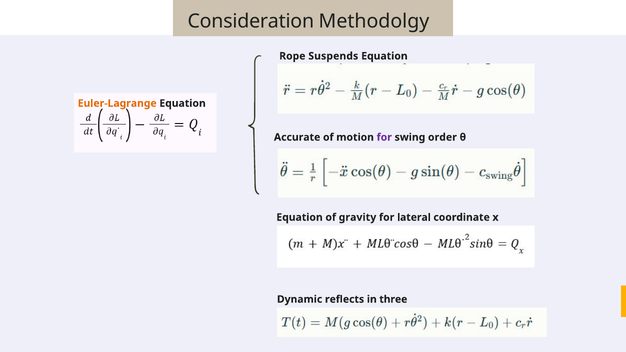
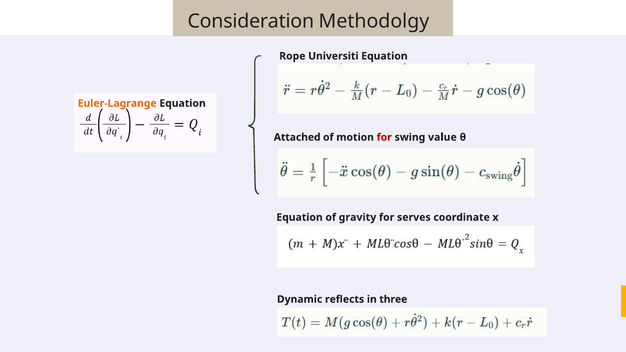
Suspends: Suspends -> Universiti
Accurate: Accurate -> Attached
for at (384, 137) colour: purple -> red
order: order -> value
lateral: lateral -> serves
